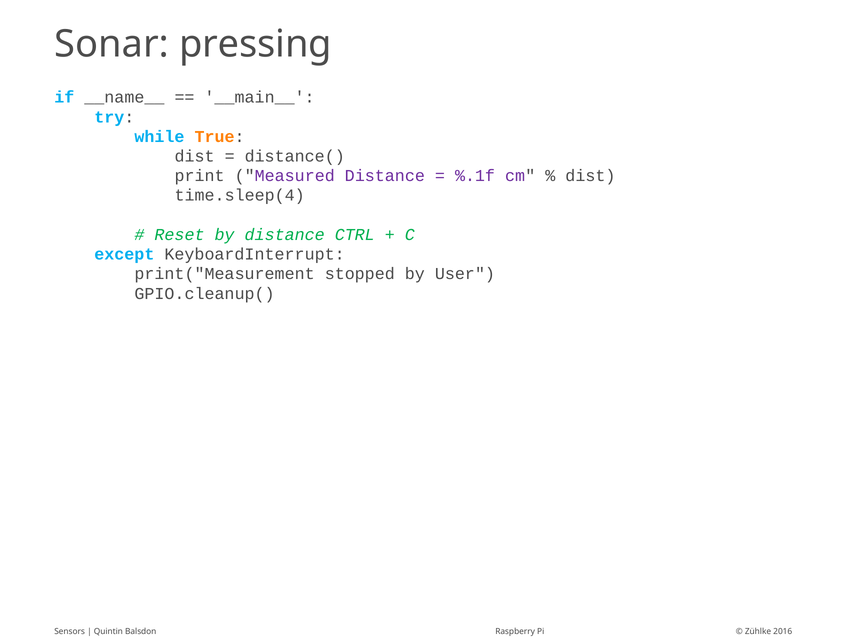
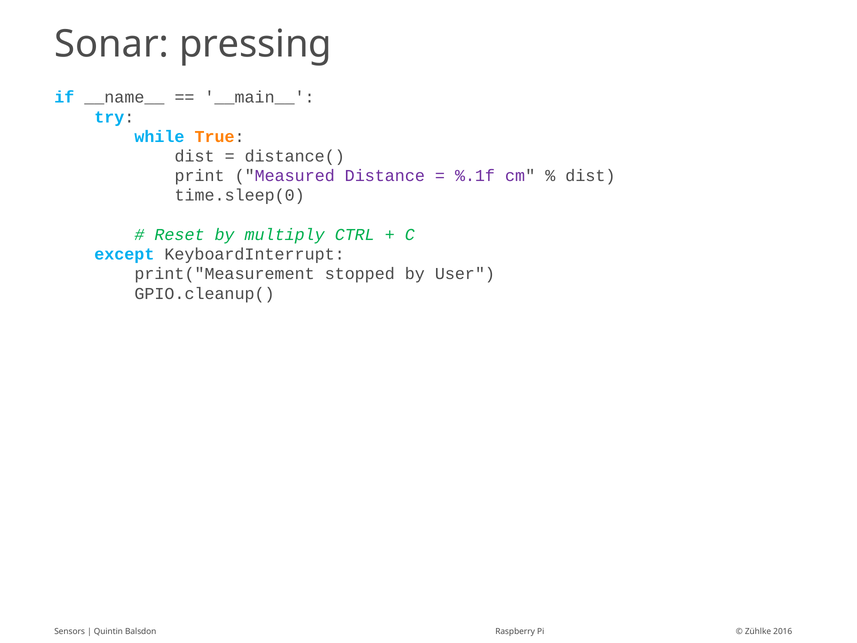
time.sleep(4: time.sleep(4 -> time.sleep(0
by distance: distance -> multiply
